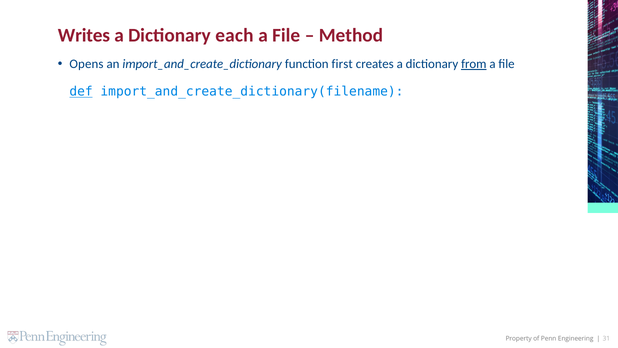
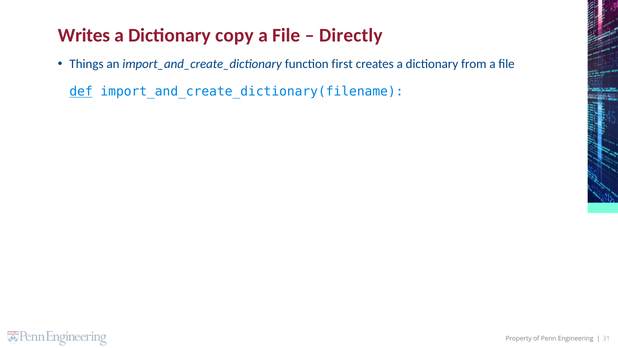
each: each -> copy
Method: Method -> Directly
Opens: Opens -> Things
from underline: present -> none
